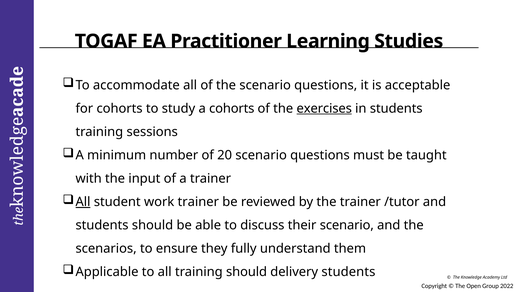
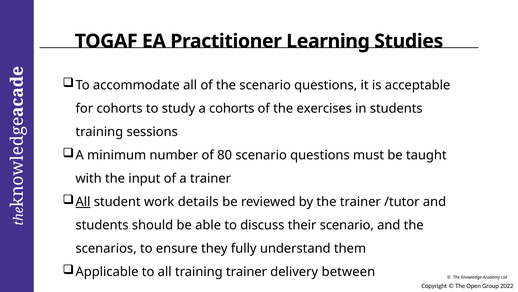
exercises underline: present -> none
20: 20 -> 80
work trainer: trainer -> details
training should: should -> trainer
delivery students: students -> between
